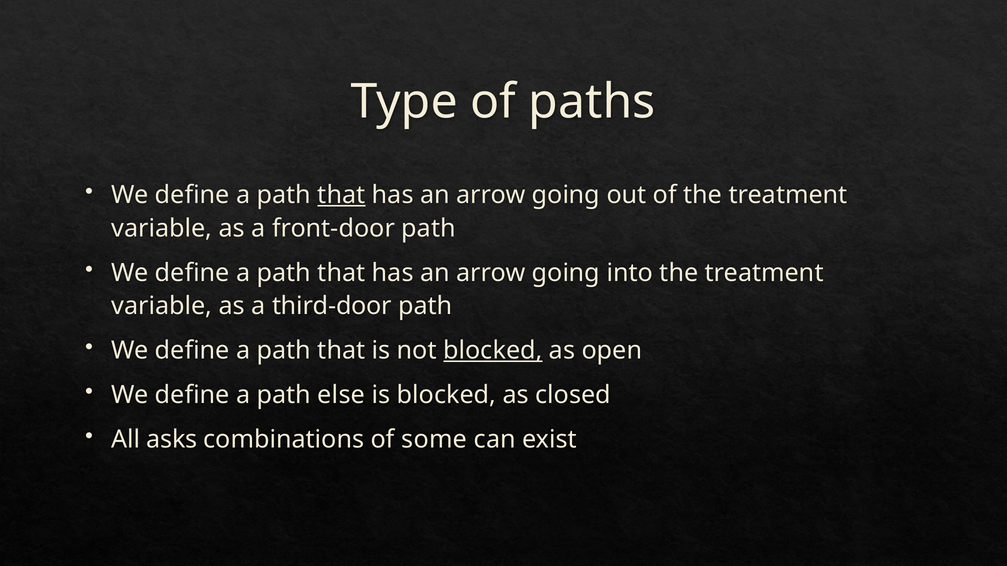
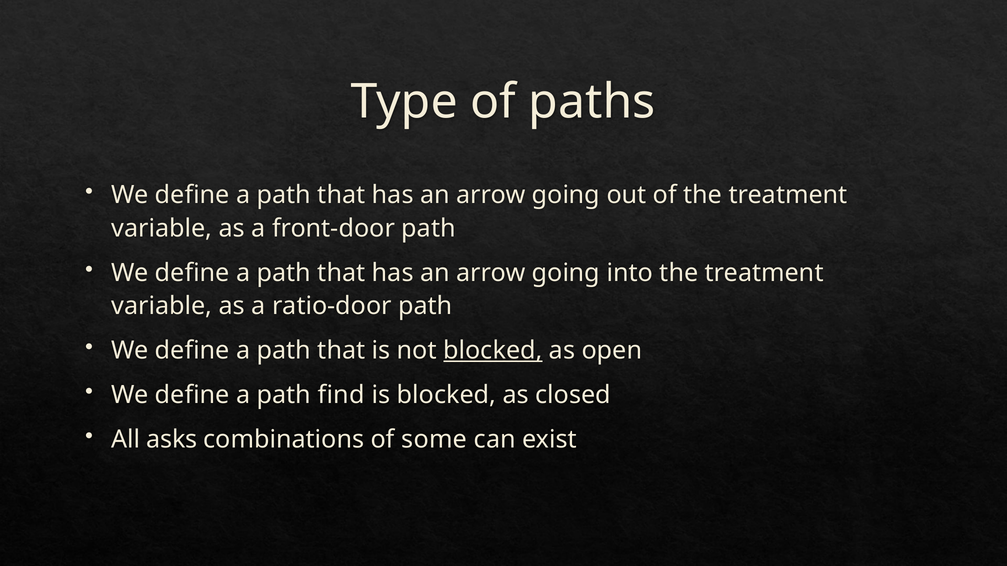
that at (341, 195) underline: present -> none
third-door: third-door -> ratio-door
else: else -> find
